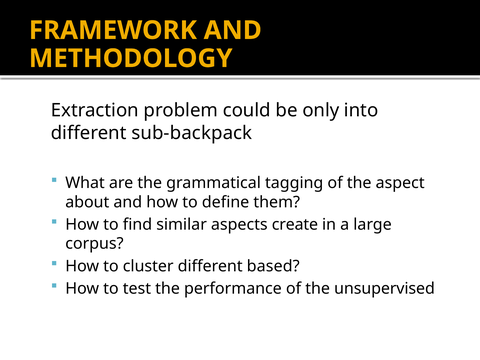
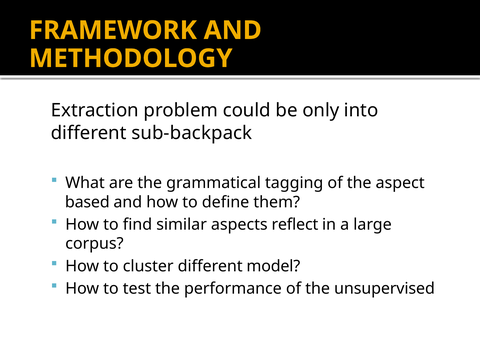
about: about -> based
create: create -> reflect
based: based -> model
